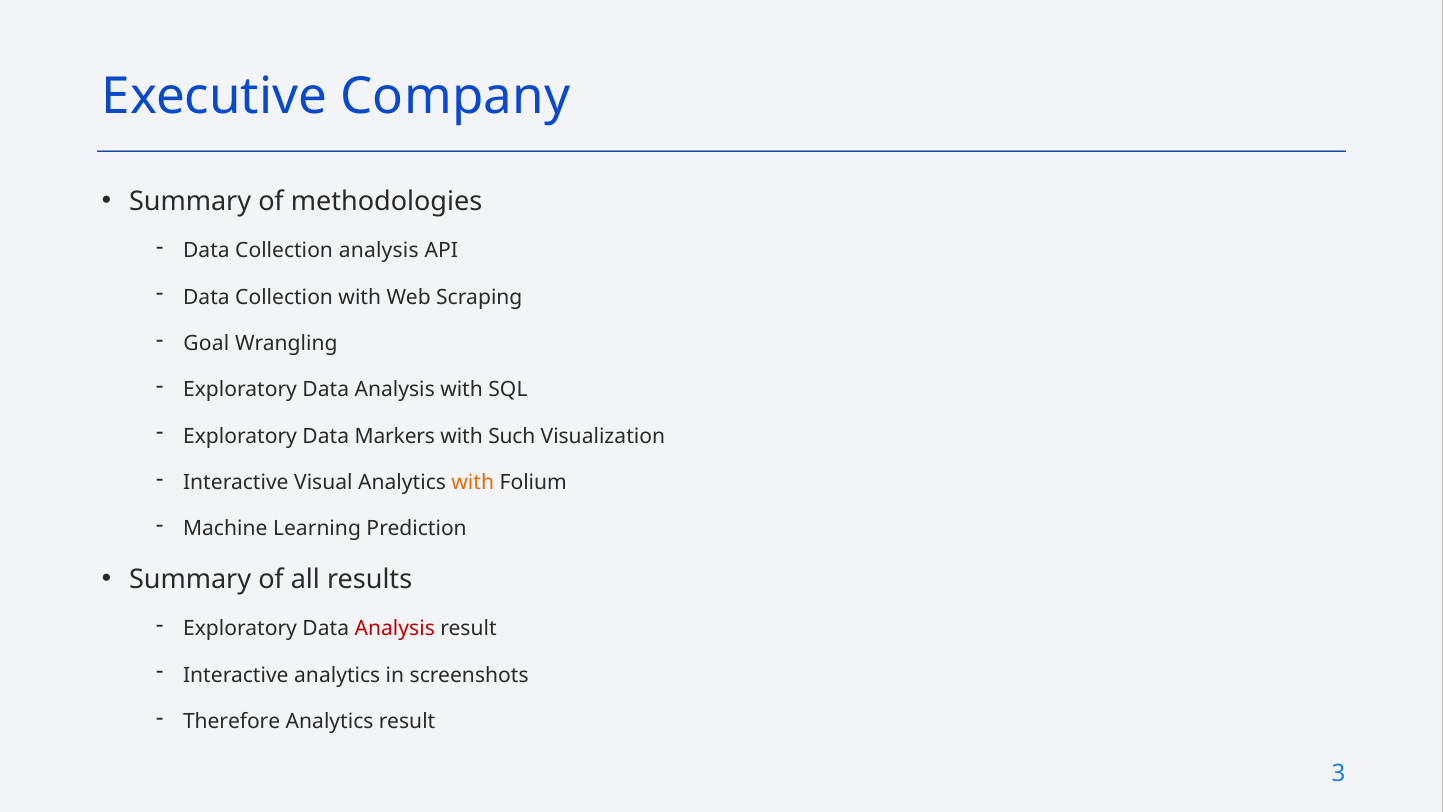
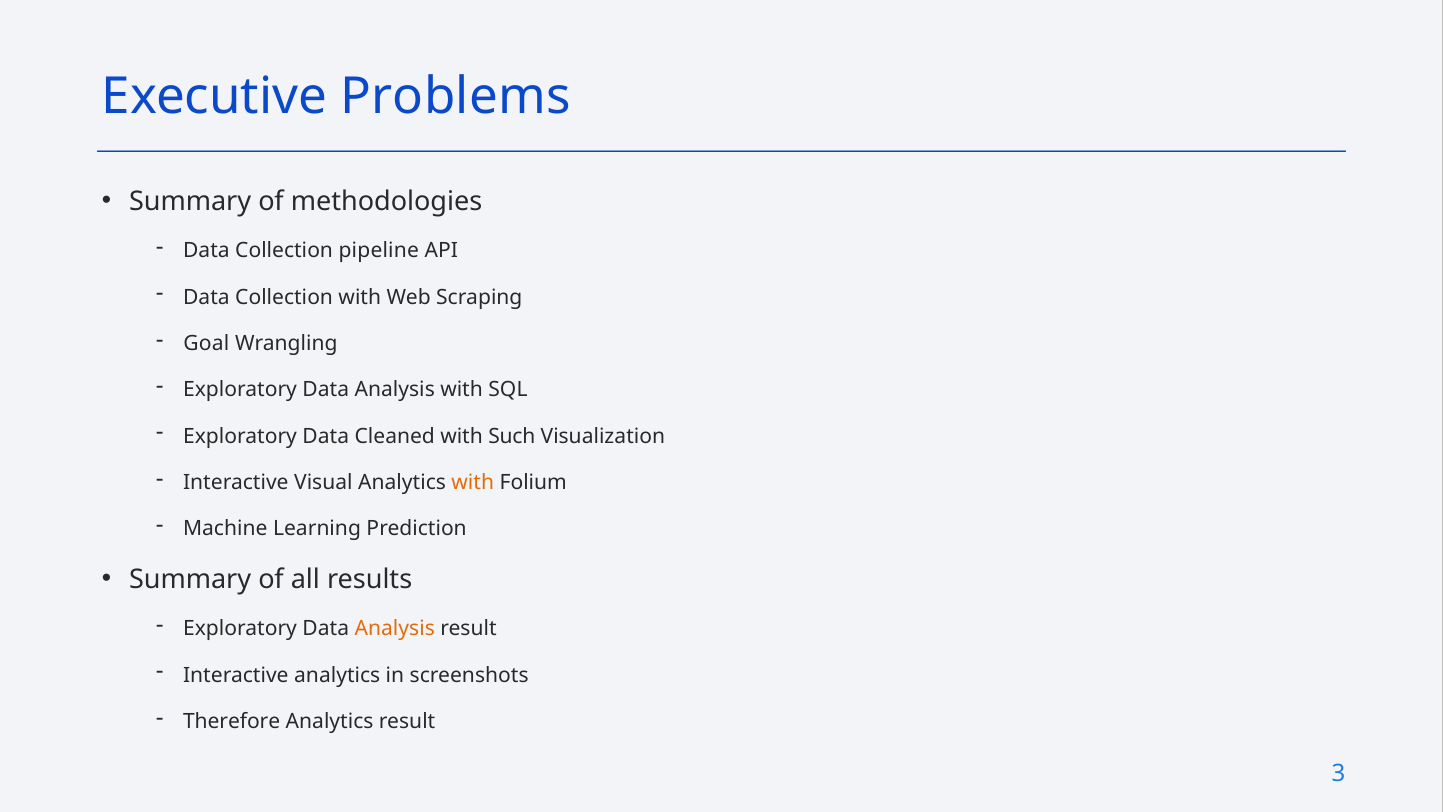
Company: Company -> Problems
Collection analysis: analysis -> pipeline
Markers: Markers -> Cleaned
Analysis at (395, 629) colour: red -> orange
